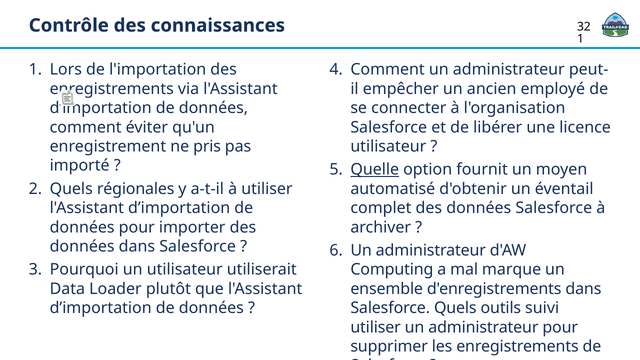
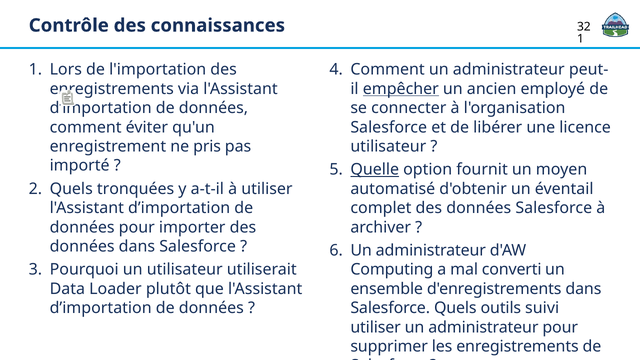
empêcher underline: none -> present
régionales: régionales -> tronquées
marque: marque -> converti
